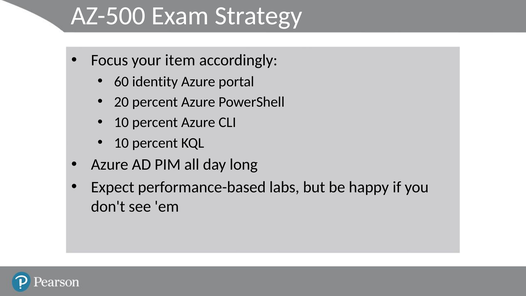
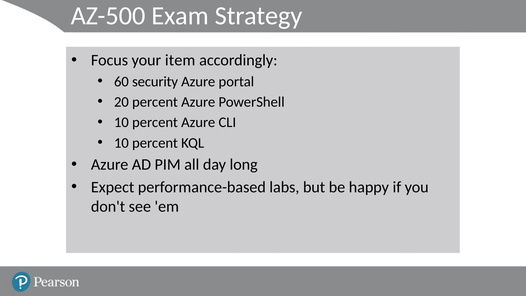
identity: identity -> security
